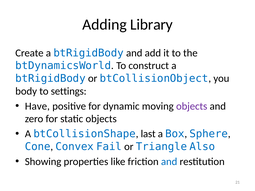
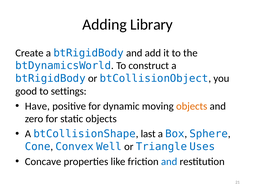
body: body -> good
objects at (192, 106) colour: purple -> orange
Fail: Fail -> Well
Also: Also -> Uses
Showing: Showing -> Concave
